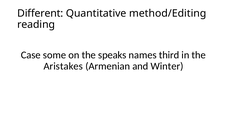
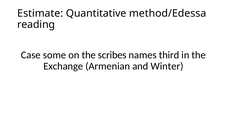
Different: Different -> Estimate
method/Editing: method/Editing -> method/Edessa
speaks: speaks -> scribes
Aristakes: Aristakes -> Exchange
